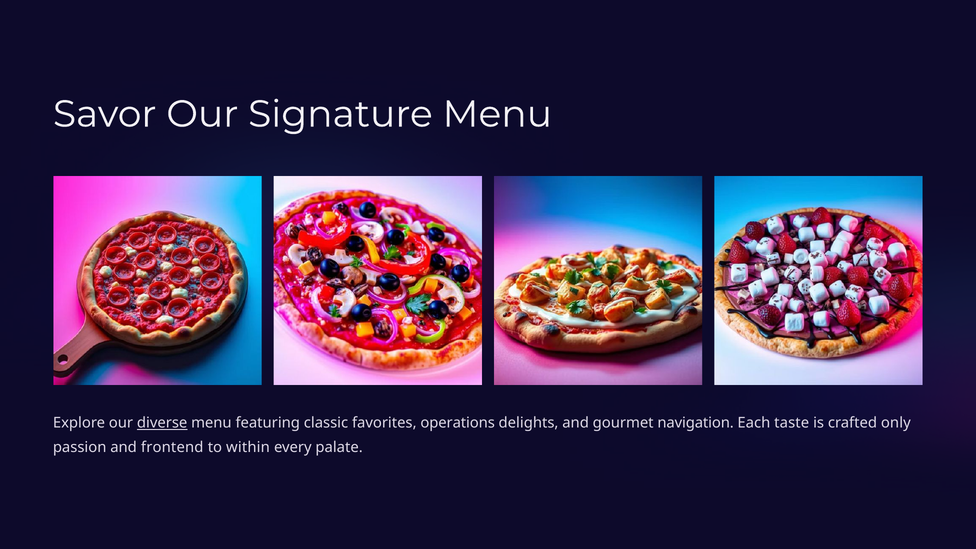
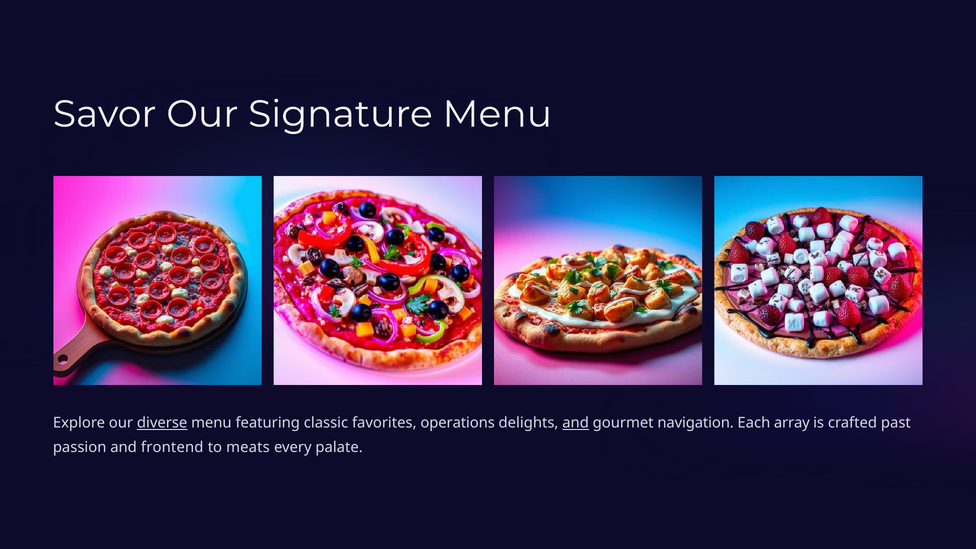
and at (576, 423) underline: none -> present
taste: taste -> array
only: only -> past
within: within -> meats
